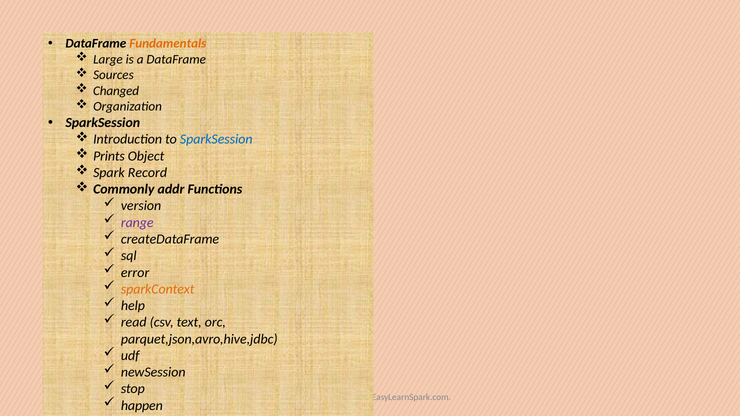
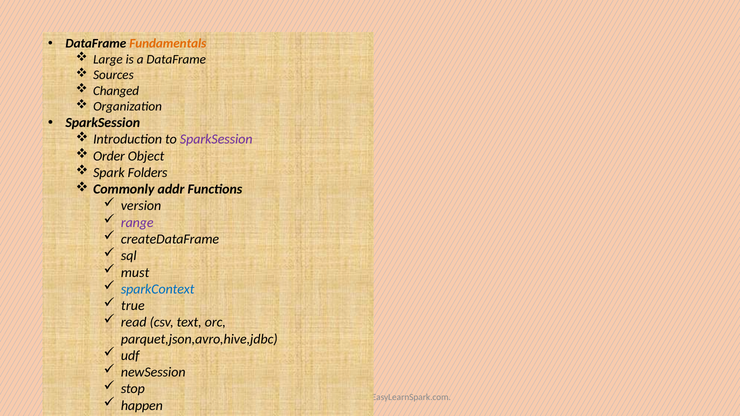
SparkSession at (216, 139) colour: blue -> purple
Prints: Prints -> Order
Record: Record -> Folders
error: error -> must
sparkContext colour: orange -> blue
help: help -> true
